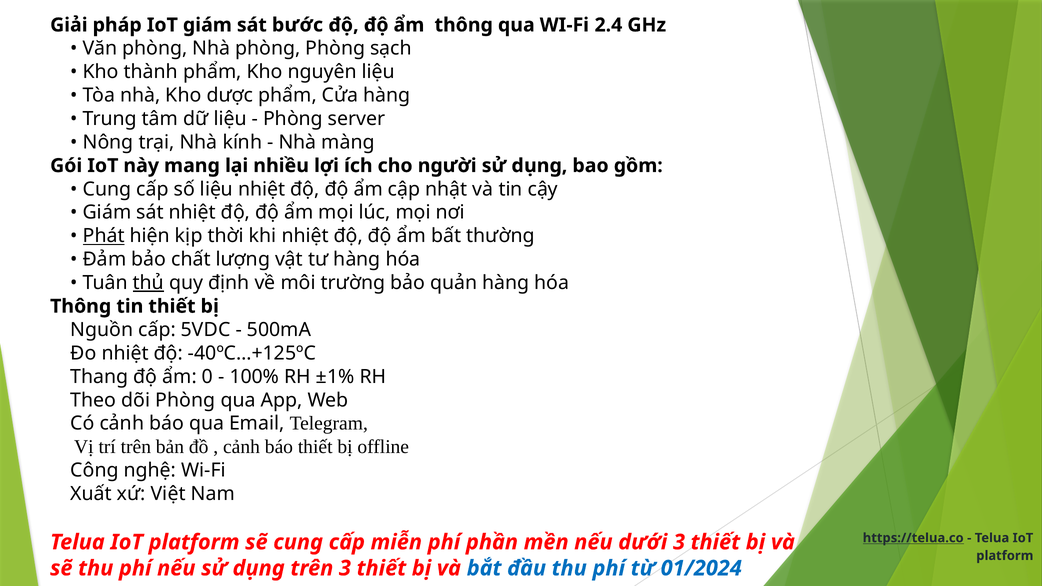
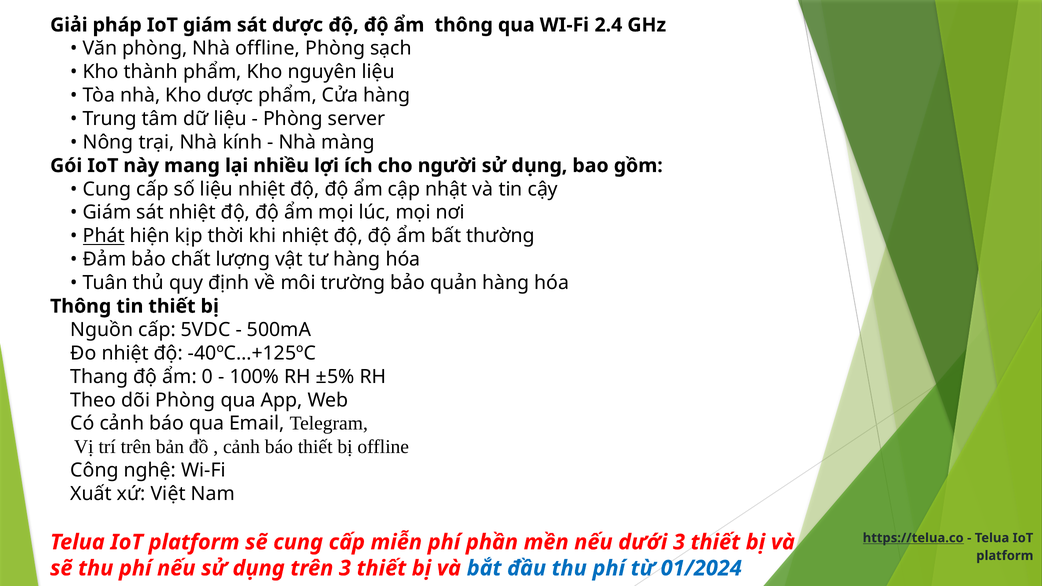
sát bước: bước -> dược
Nhà phòng: phòng -> offline
thủ underline: present -> none
±1%: ±1% -> ±5%
